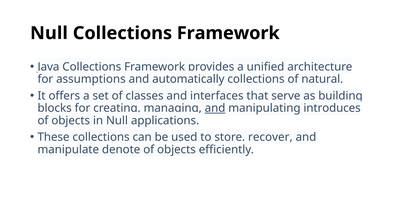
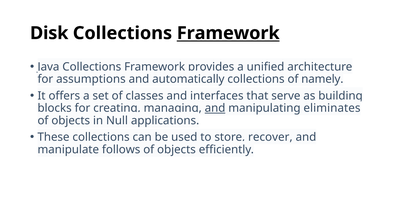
Null at (49, 33): Null -> Disk
Framework at (228, 33) underline: none -> present
natural: natural -> namely
introduces: introduces -> eliminates
denote: denote -> follows
